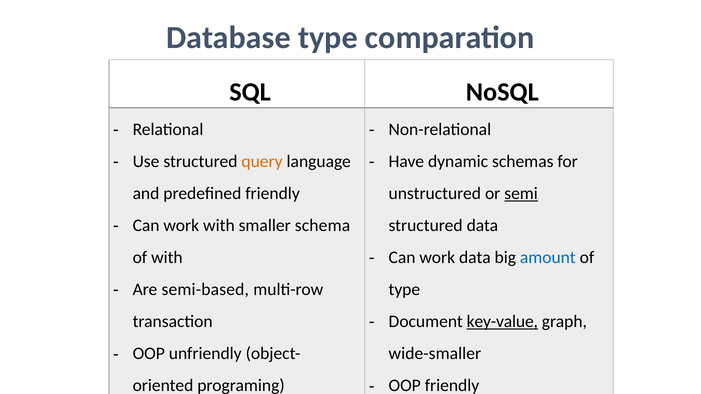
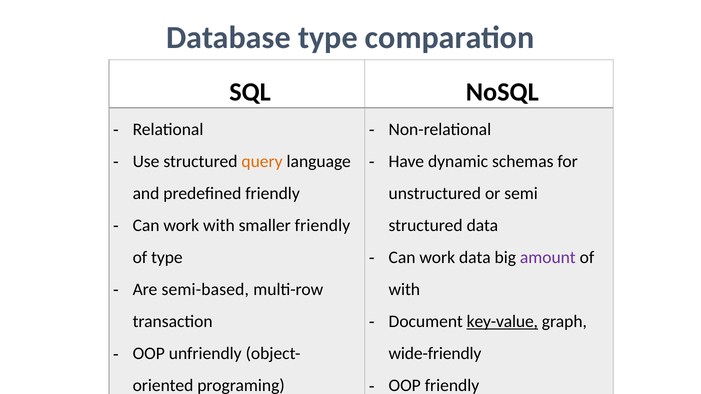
semi underline: present -> none
smaller schema: schema -> friendly
amount colour: blue -> purple
of with: with -> type
type at (404, 290): type -> with
wide-smaller: wide-smaller -> wide-friendly
